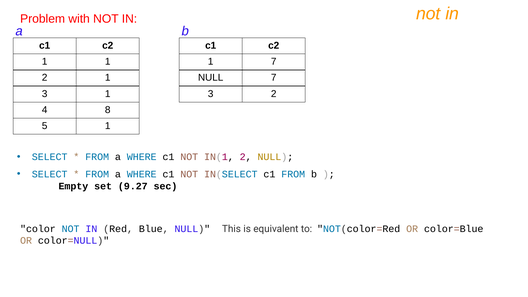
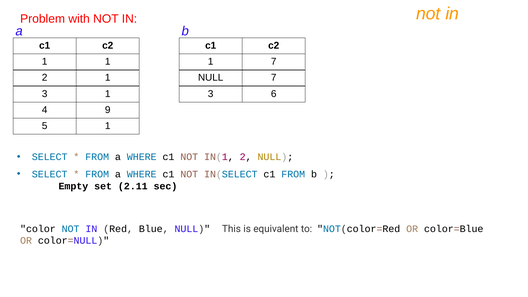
3 2: 2 -> 6
8: 8 -> 9
9.27: 9.27 -> 2.11
